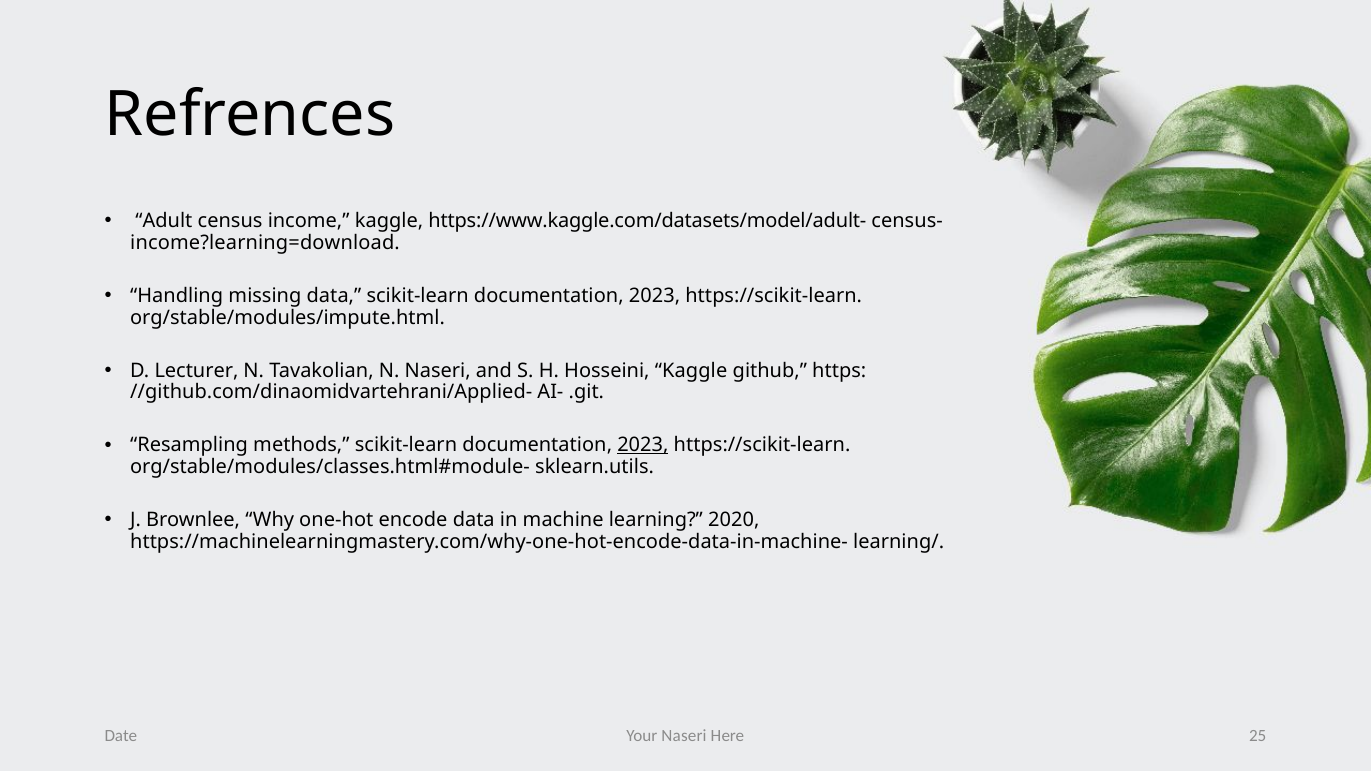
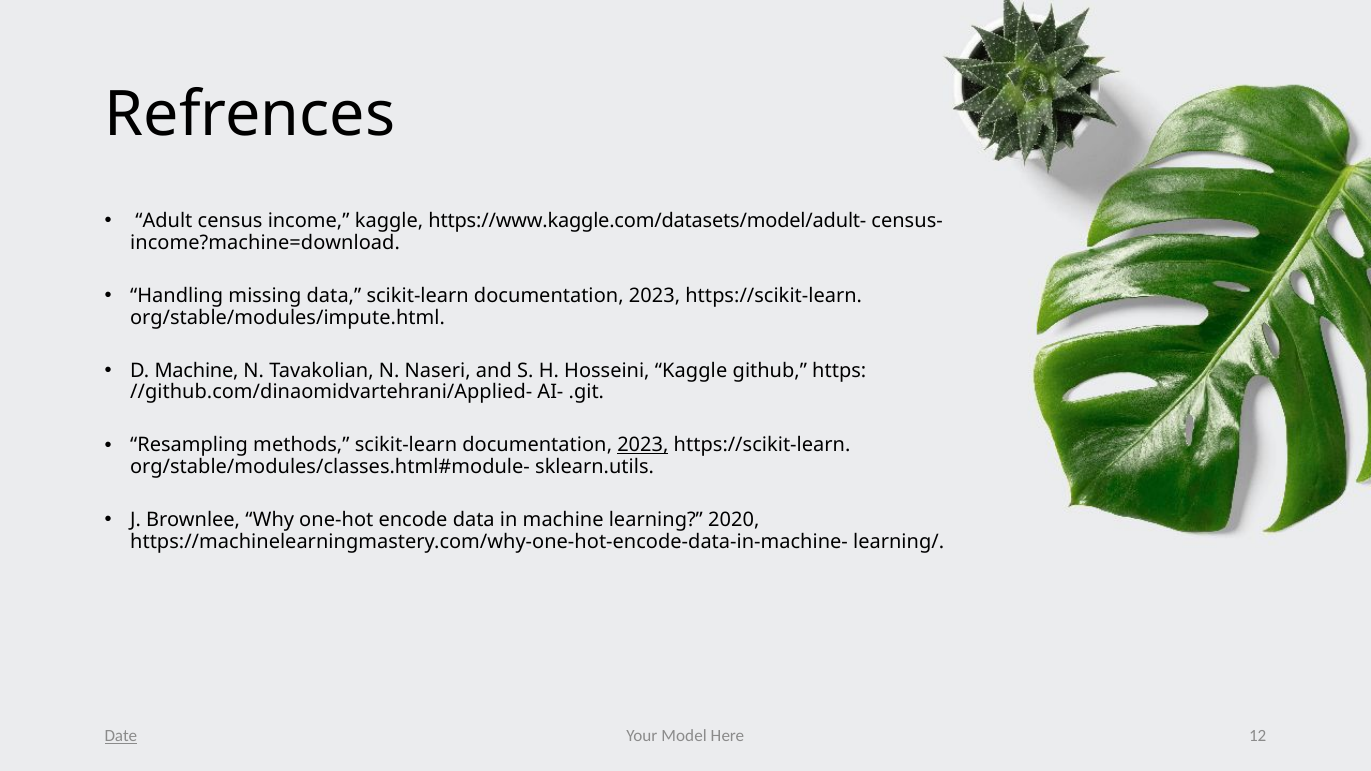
income?learning=download: income?learning=download -> income?machine=download
D Lecturer: Lecturer -> Machine
Your Naseri: Naseri -> Model
25: 25 -> 12
Date underline: none -> present
